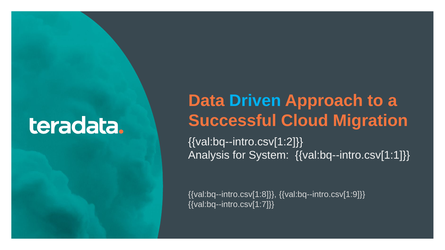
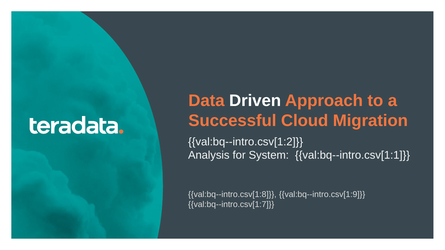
Driven colour: light blue -> white
